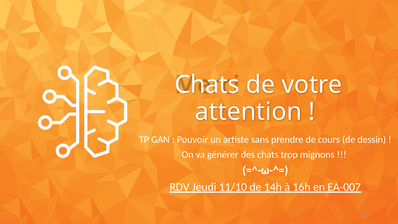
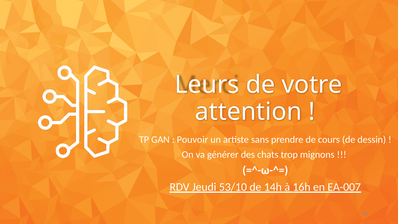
Chats at (207, 85): Chats -> Leurs
11/10: 11/10 -> 53/10
